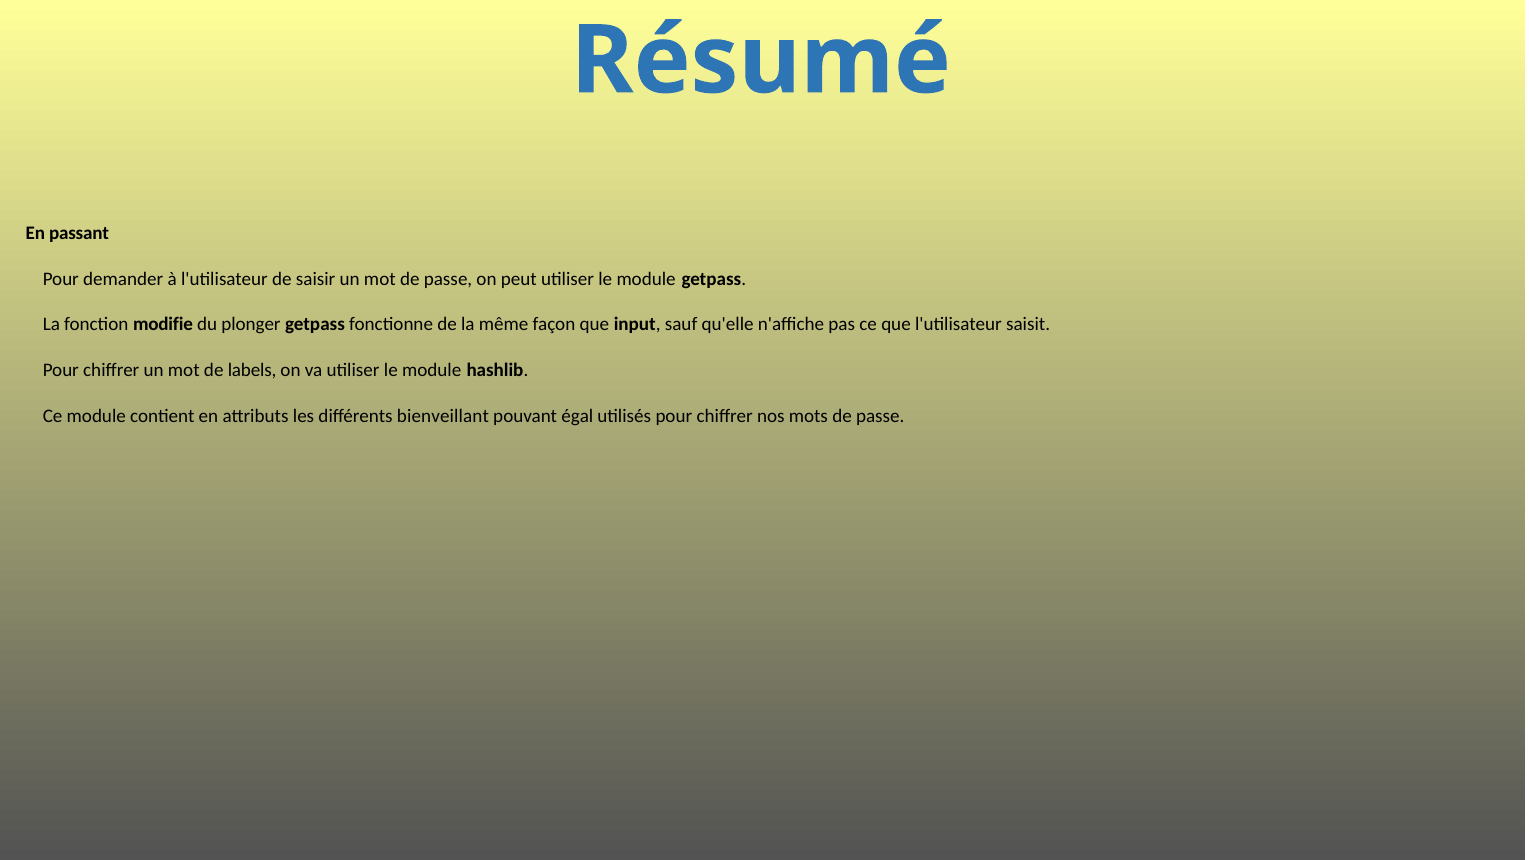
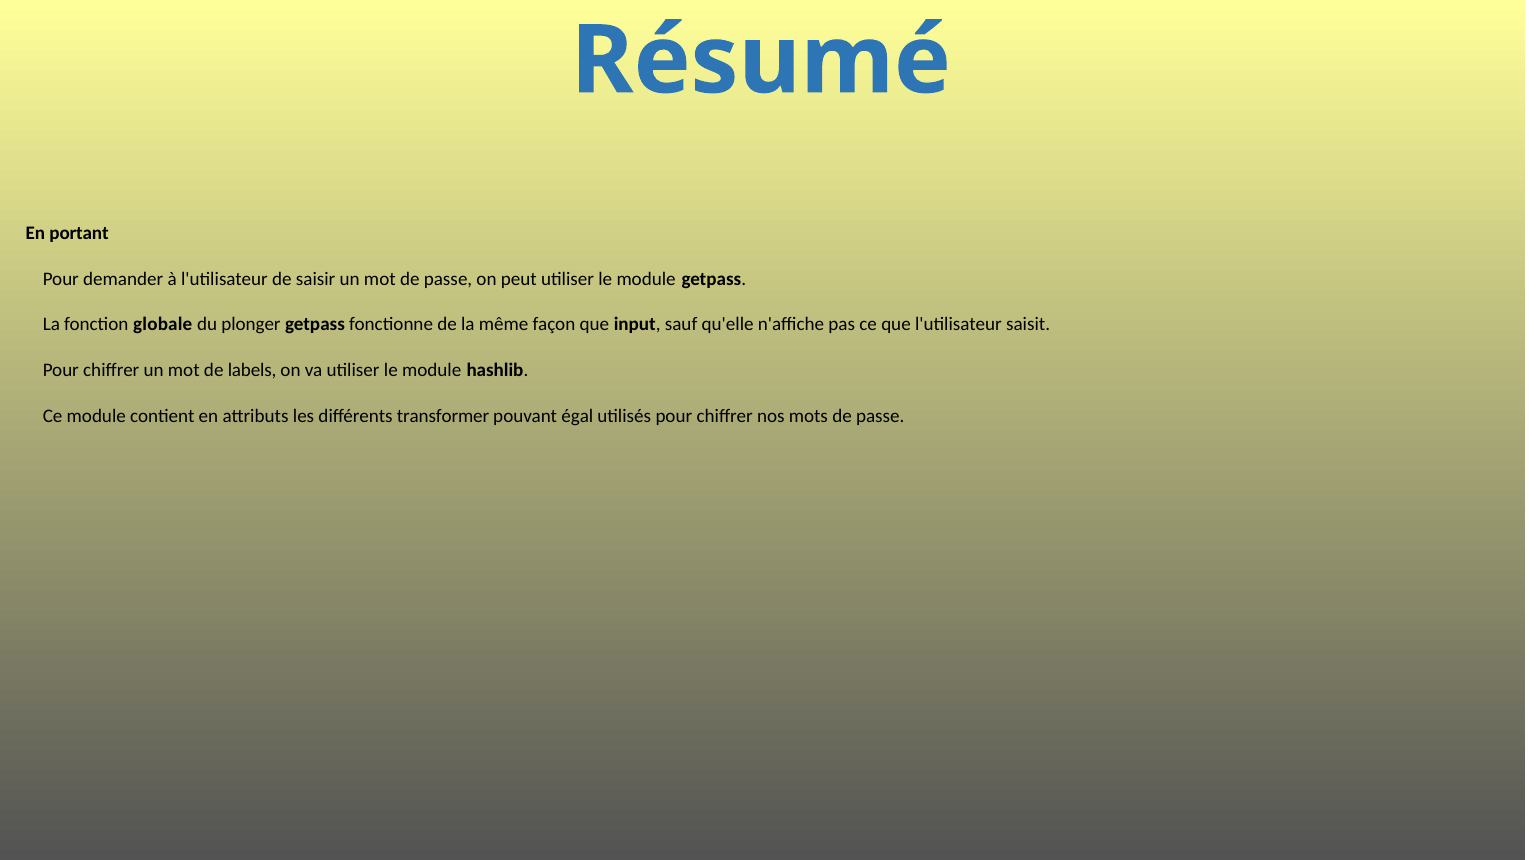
passant: passant -> portant
modifie: modifie -> globale
bienveillant: bienveillant -> transformer
